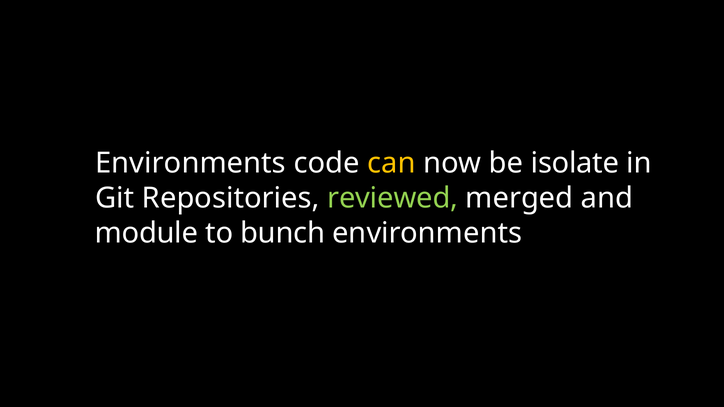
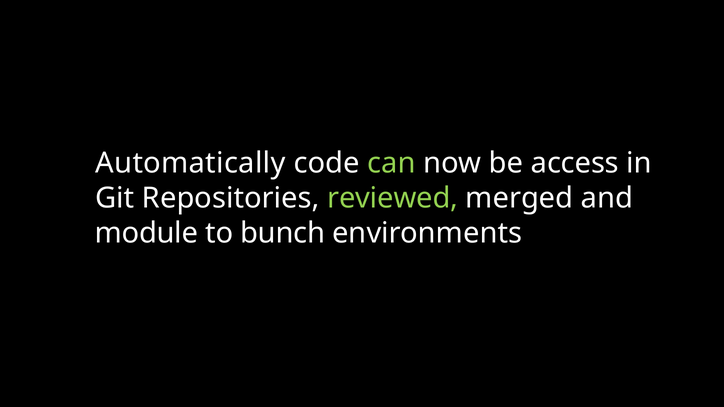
Environments at (191, 163): Environments -> Automatically
can colour: yellow -> light green
isolate: isolate -> access
